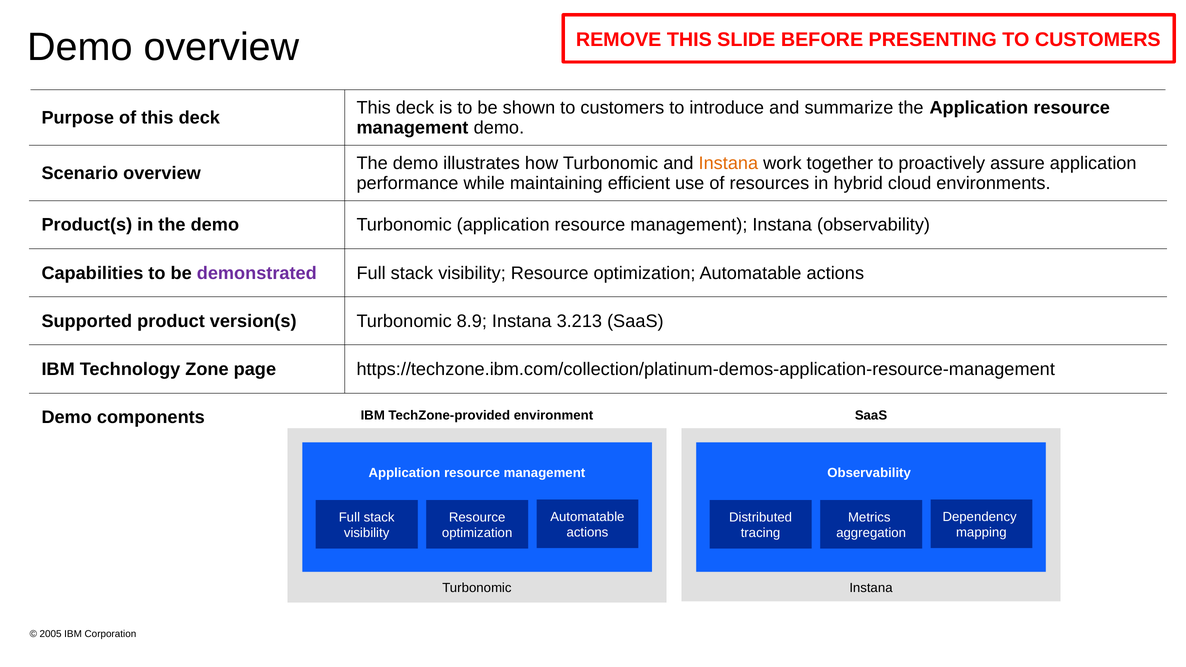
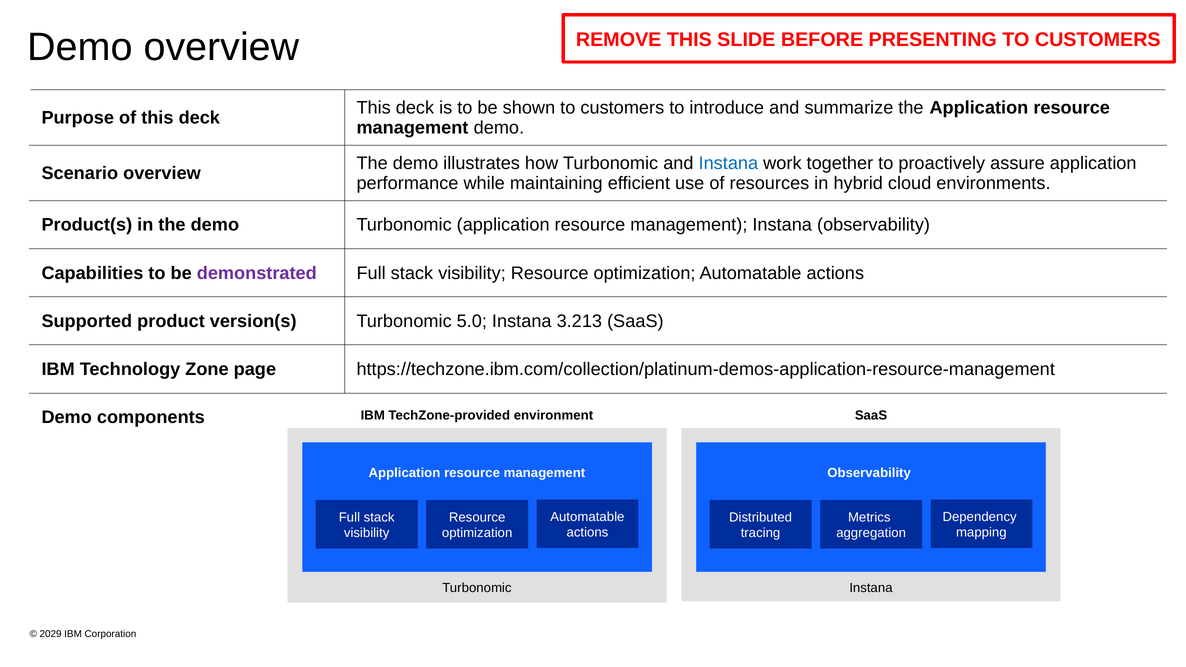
Instana at (728, 163) colour: orange -> blue
8.9: 8.9 -> 5.0
2005: 2005 -> 2029
